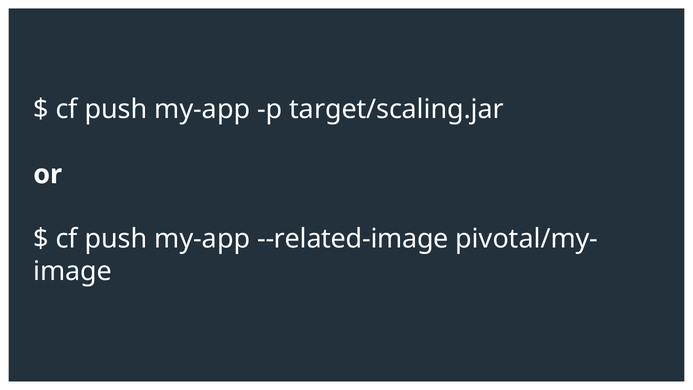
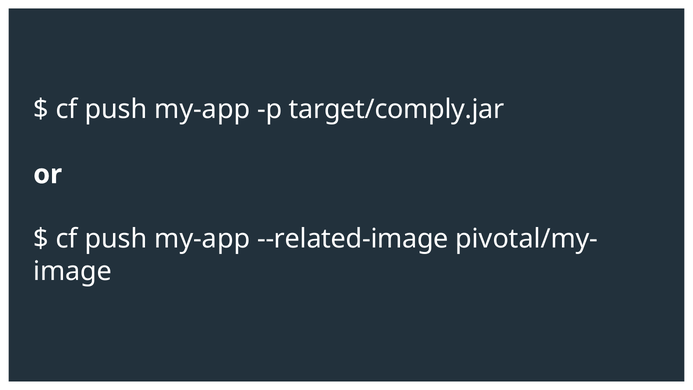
target/scaling.jar: target/scaling.jar -> target/comply.jar
